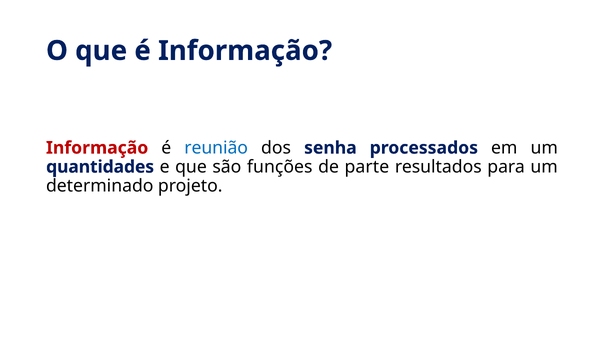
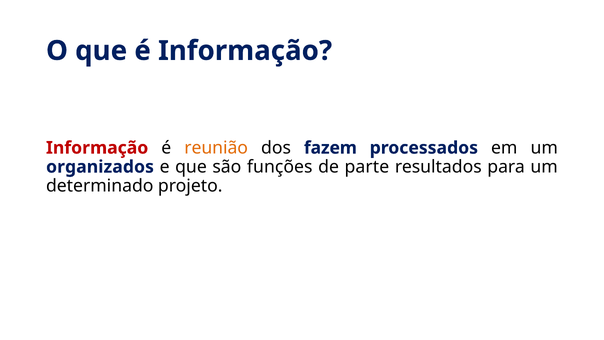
reunião colour: blue -> orange
senha: senha -> fazem
quantidades: quantidades -> organizados
